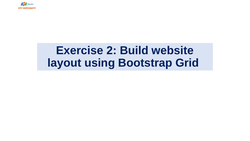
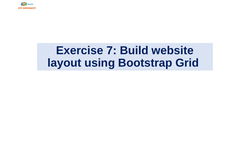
2: 2 -> 7
